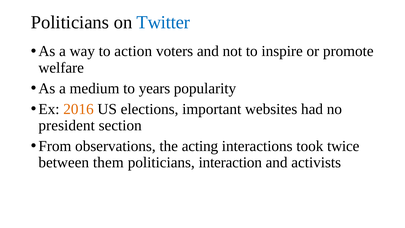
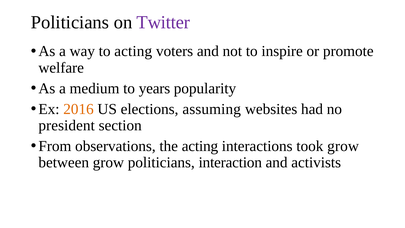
Twitter colour: blue -> purple
to action: action -> acting
important: important -> assuming
took twice: twice -> grow
between them: them -> grow
